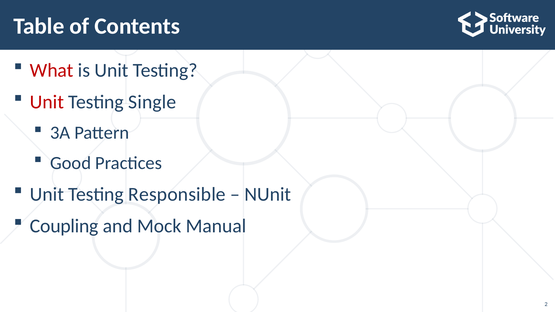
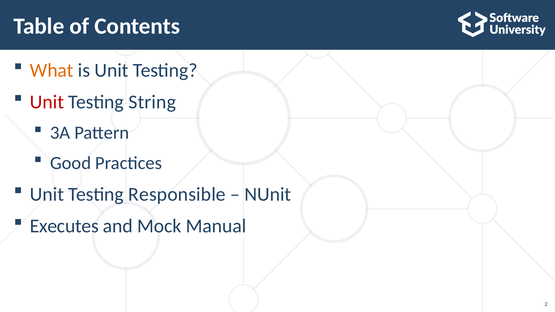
What colour: red -> orange
Single: Single -> String
Coupling: Coupling -> Executes
